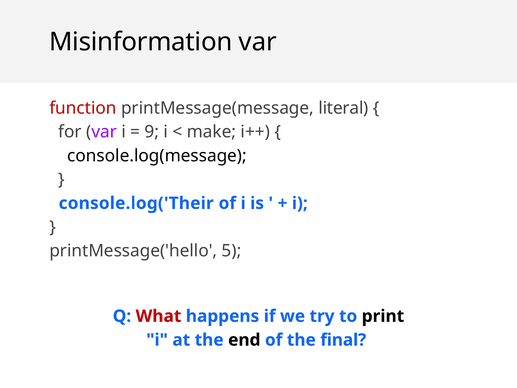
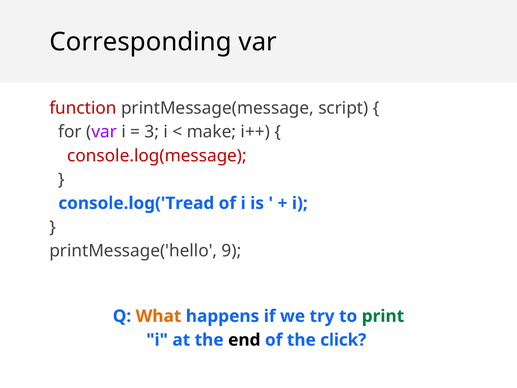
Misinformation: Misinformation -> Corresponding
literal: literal -> script
9: 9 -> 3
console.log(message colour: black -> red
console.log('Their: console.log('Their -> console.log('Tread
5: 5 -> 9
What colour: red -> orange
print colour: black -> green
final: final -> click
